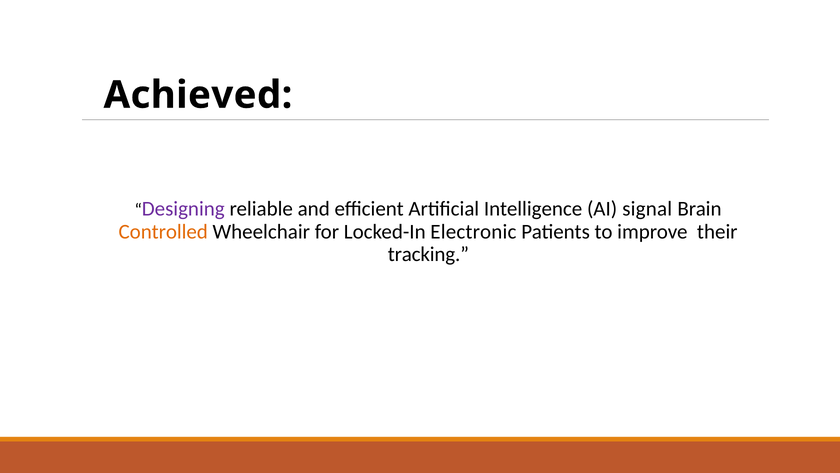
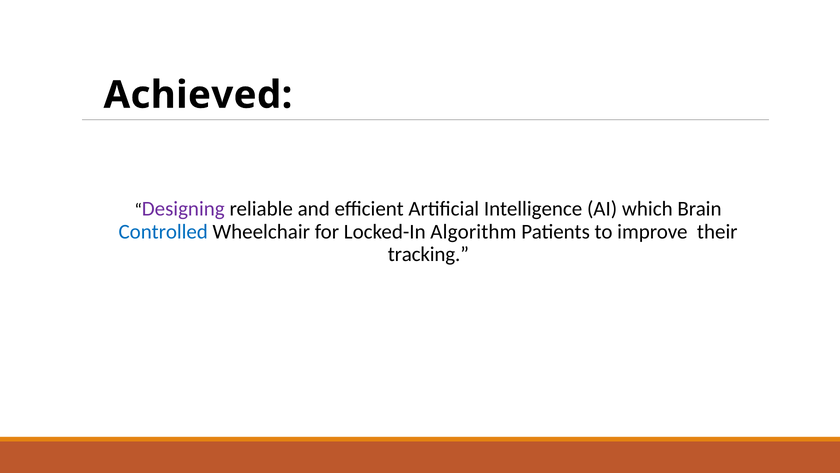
signal: signal -> which
Controlled colour: orange -> blue
Electronic: Electronic -> Algorithm
